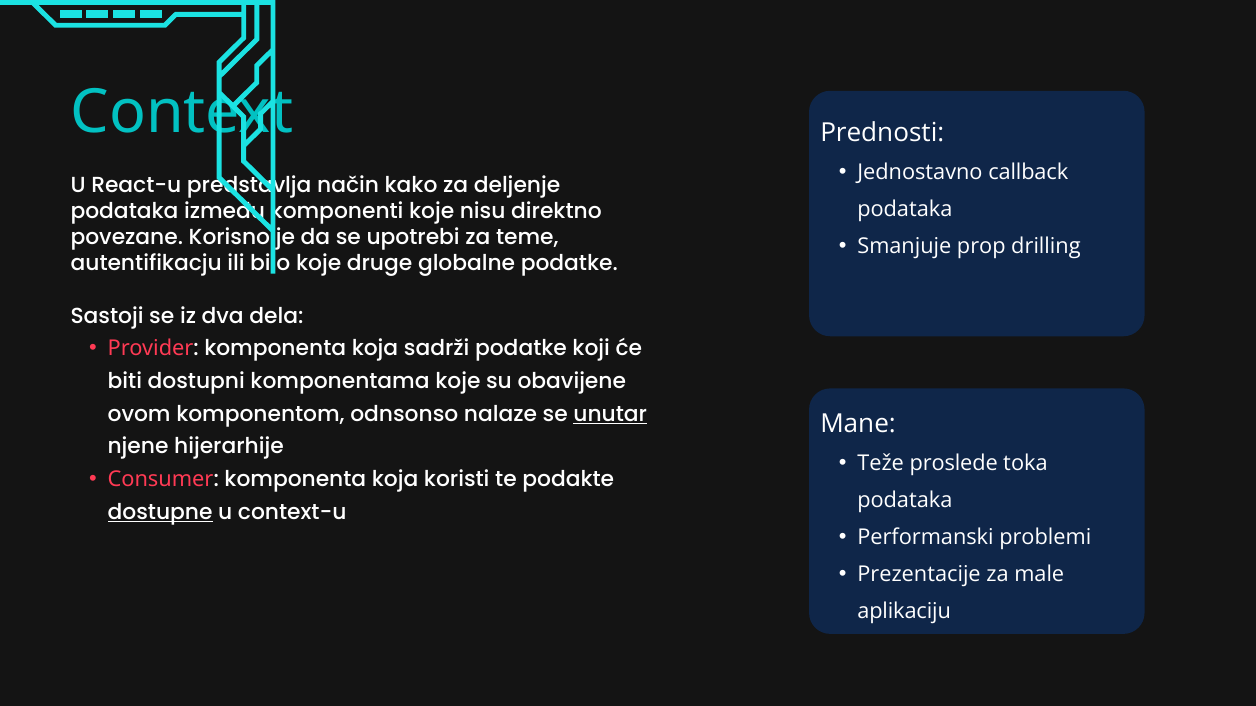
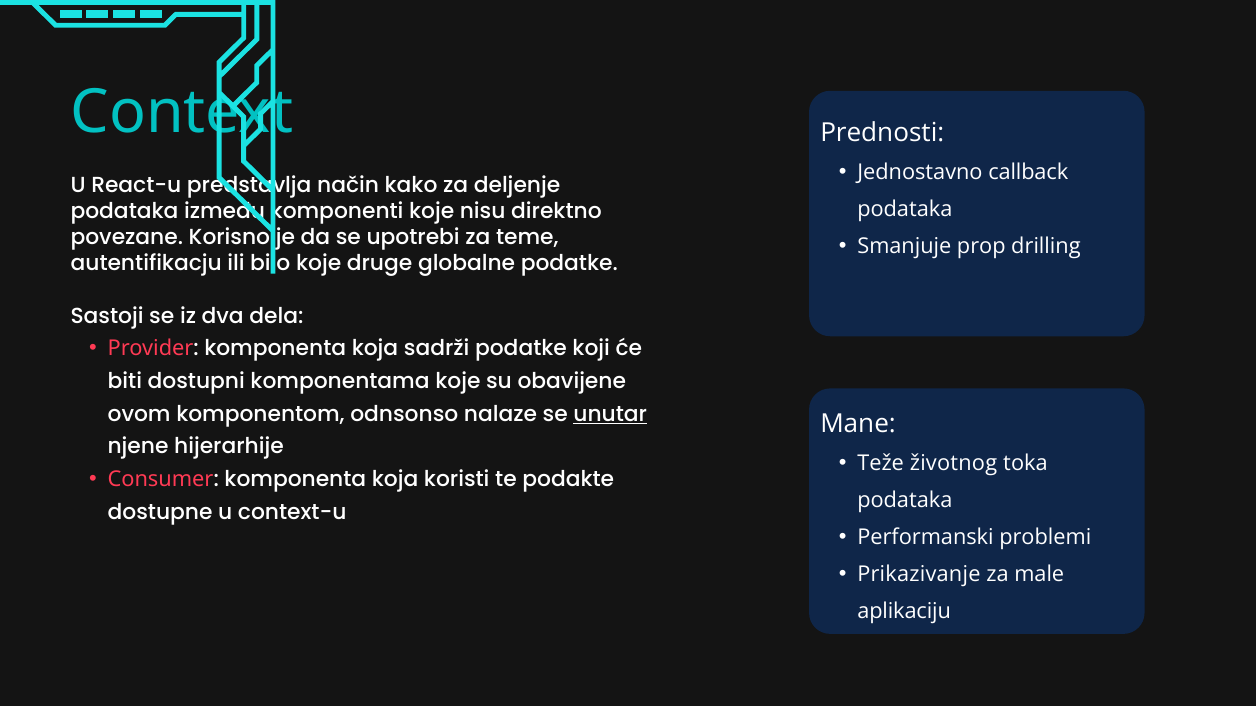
proslede: proslede -> životnog
dostupne underline: present -> none
Prezentacije: Prezentacije -> Prikazivanje
